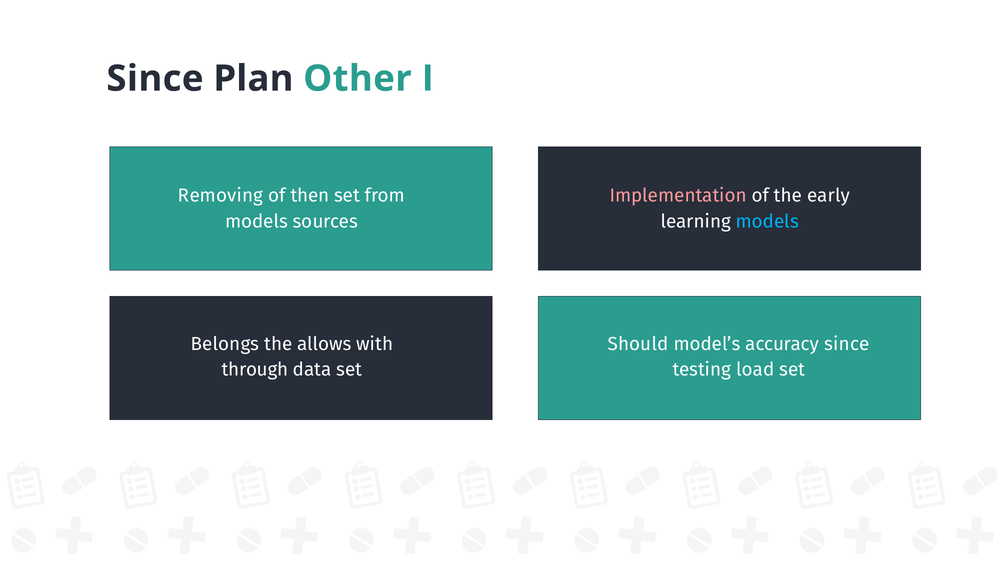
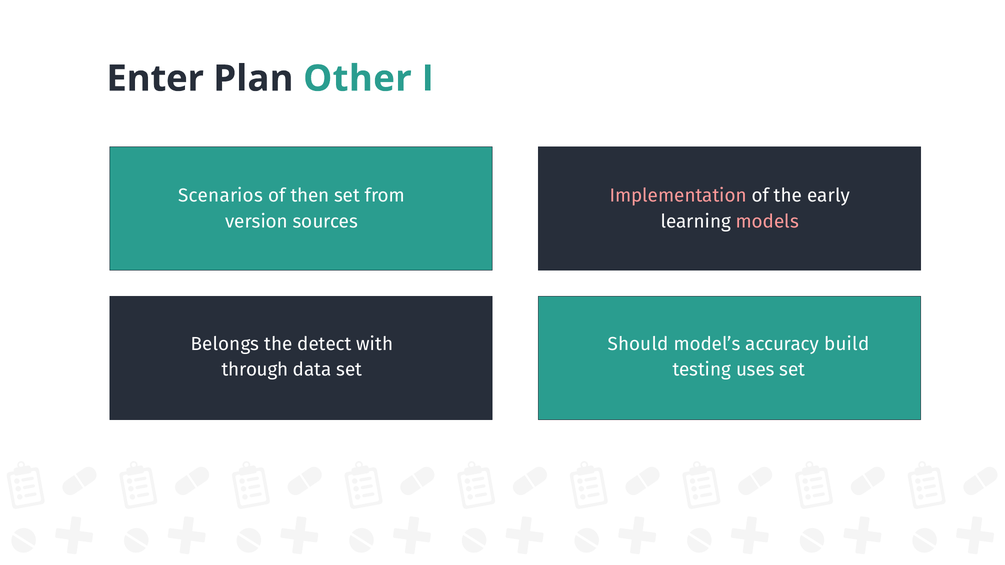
Since at (155, 79): Since -> Enter
Removing: Removing -> Scenarios
models at (767, 221) colour: light blue -> pink
models at (257, 222): models -> version
allows: allows -> detect
accuracy since: since -> build
load: load -> uses
